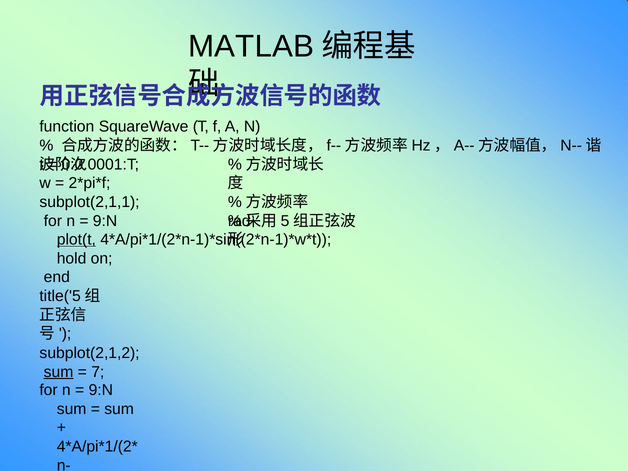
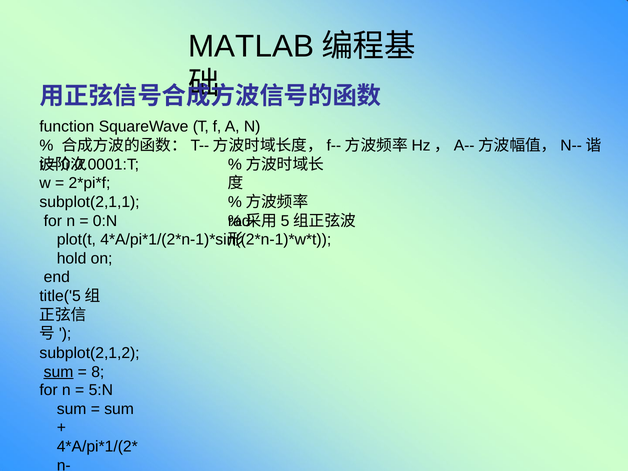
9:N at (105, 221): 9:N -> 0:N
plot(t at (76, 240) underline: present -> none
7: 7 -> 8
9:N at (101, 390): 9:N -> 5:N
